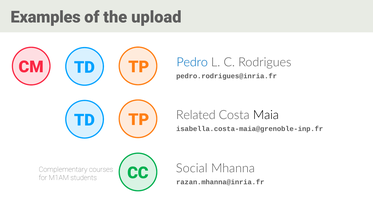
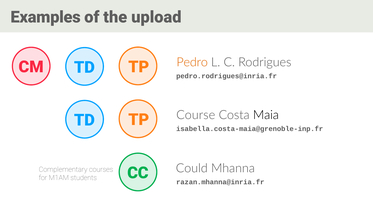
Pedro colour: blue -> orange
Related: Related -> Course
Social: Social -> Could
